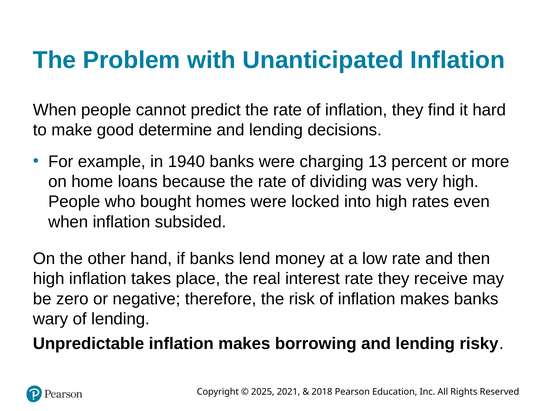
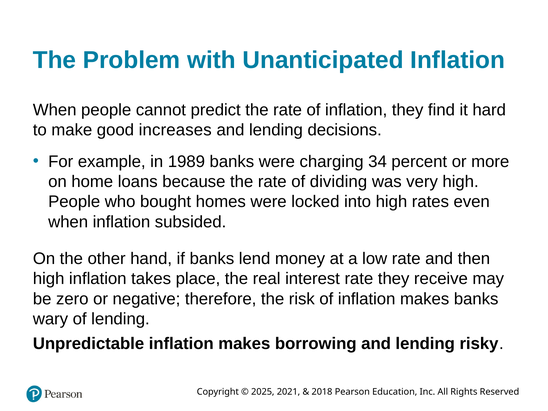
determine: determine -> increases
1940: 1940 -> 1989
13: 13 -> 34
